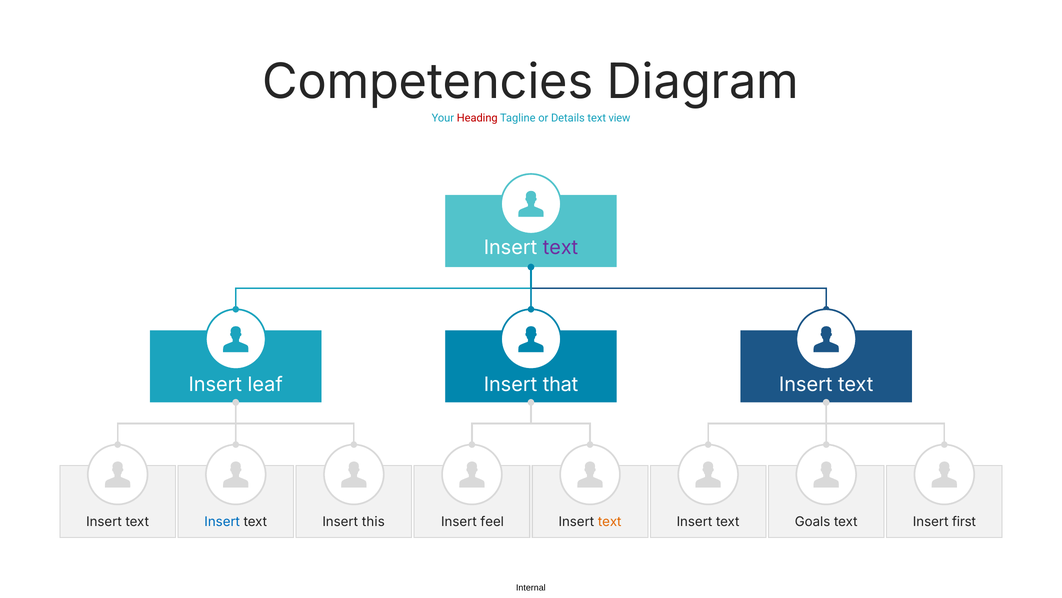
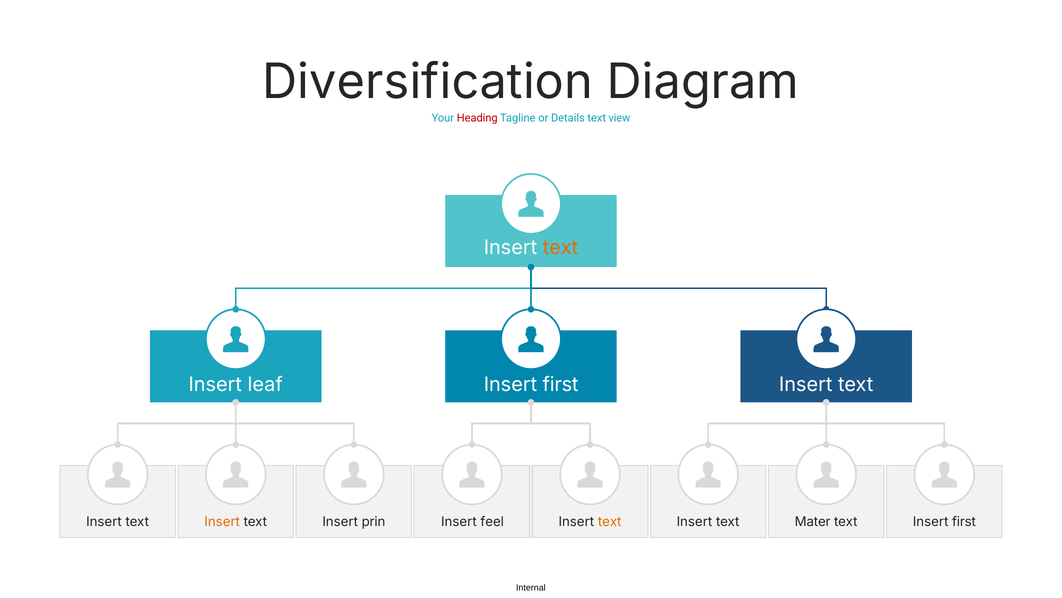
Competencies: Competencies -> Diversification
text at (560, 248) colour: purple -> orange
that at (561, 384): that -> first
Insert at (222, 521) colour: blue -> orange
this: this -> prin
Goals: Goals -> Mater
